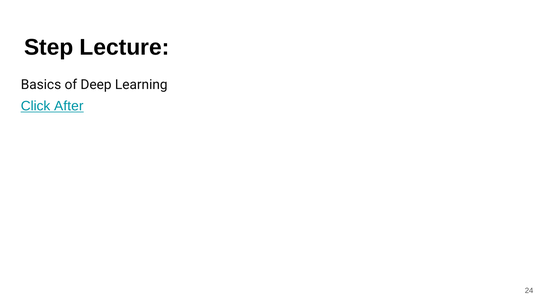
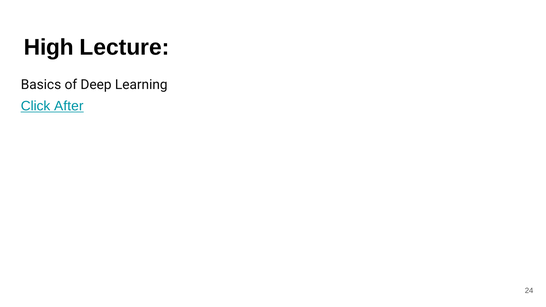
Step: Step -> High
